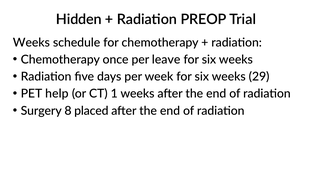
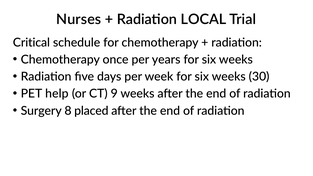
Hidden: Hidden -> Nurses
PREOP: PREOP -> LOCAL
Weeks at (31, 43): Weeks -> Critical
leave: leave -> years
29: 29 -> 30
1: 1 -> 9
